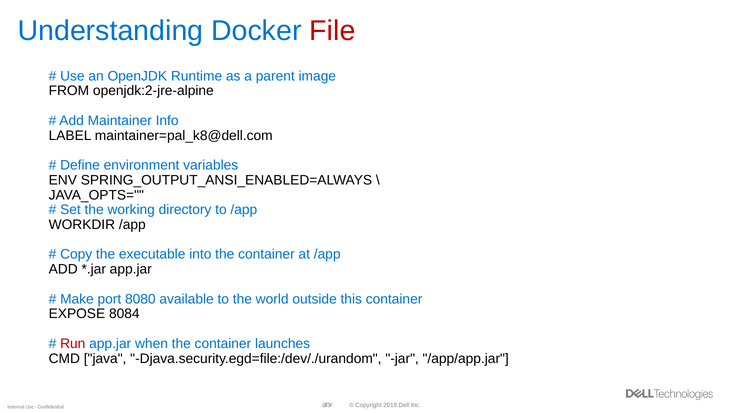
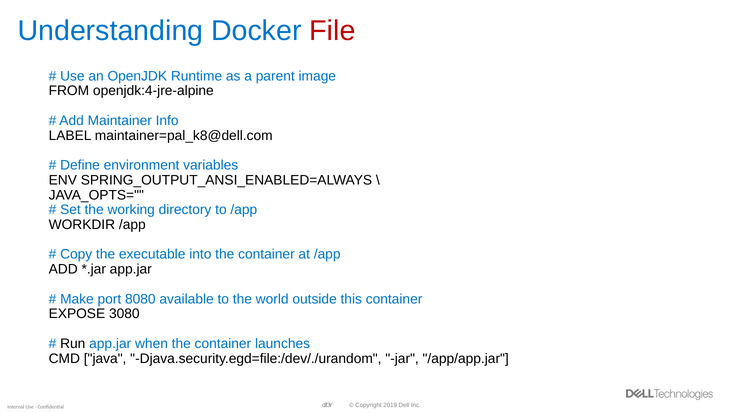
openjdk:2-jre-alpine: openjdk:2-jre-alpine -> openjdk:4-jre-alpine
8084: 8084 -> 3080
Run colour: red -> black
